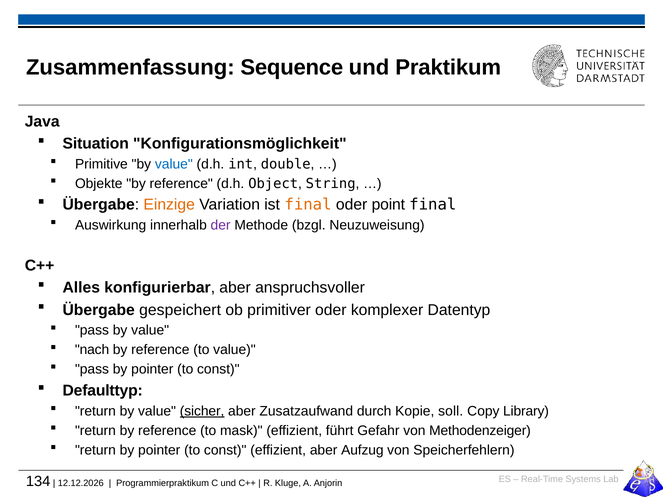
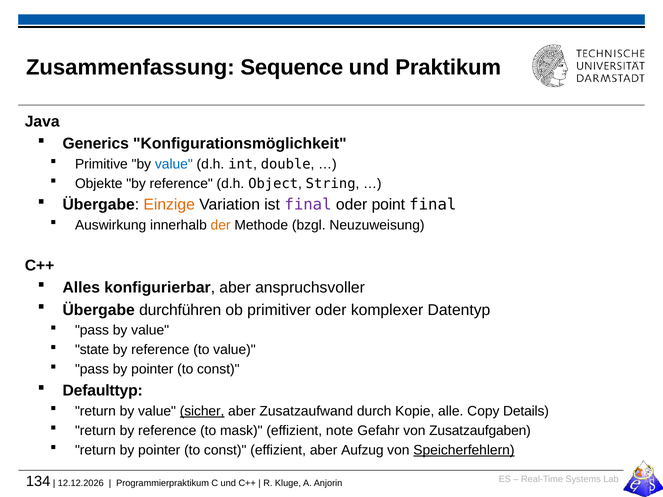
Situation: Situation -> Generics
final at (308, 205) colour: orange -> purple
der colour: purple -> orange
gespeichert: gespeichert -> durchführen
nach: nach -> state
soll: soll -> alle
Library: Library -> Details
führt: führt -> note
Methodenzeiger: Methodenzeiger -> Zusatzaufgaben
Speicherfehlern underline: none -> present
